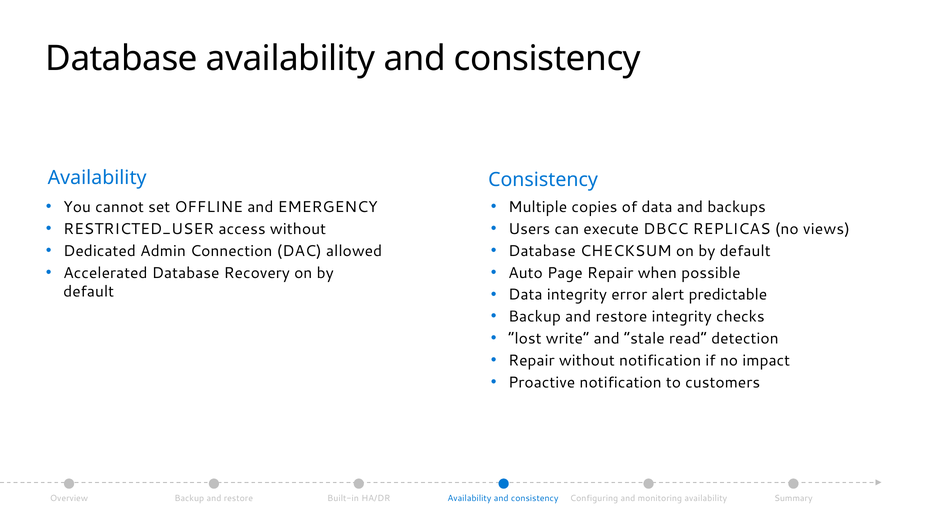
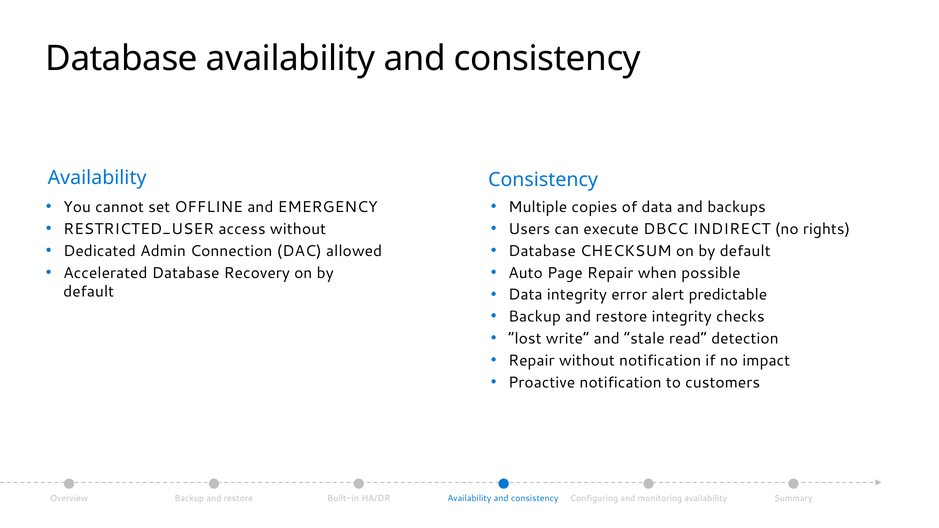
REPLICAS: REPLICAS -> INDIRECT
views: views -> rights
